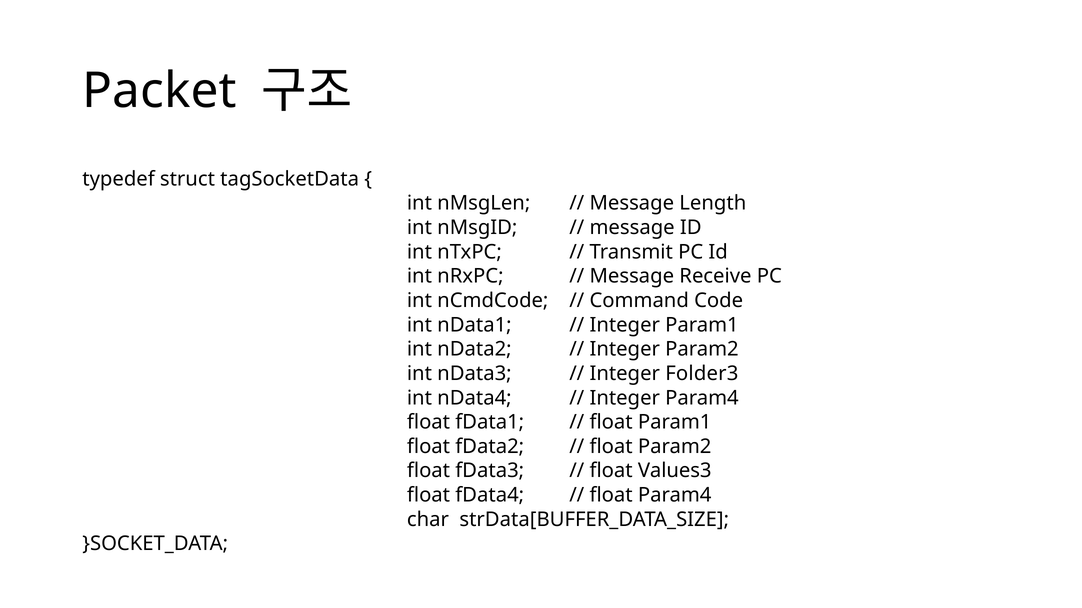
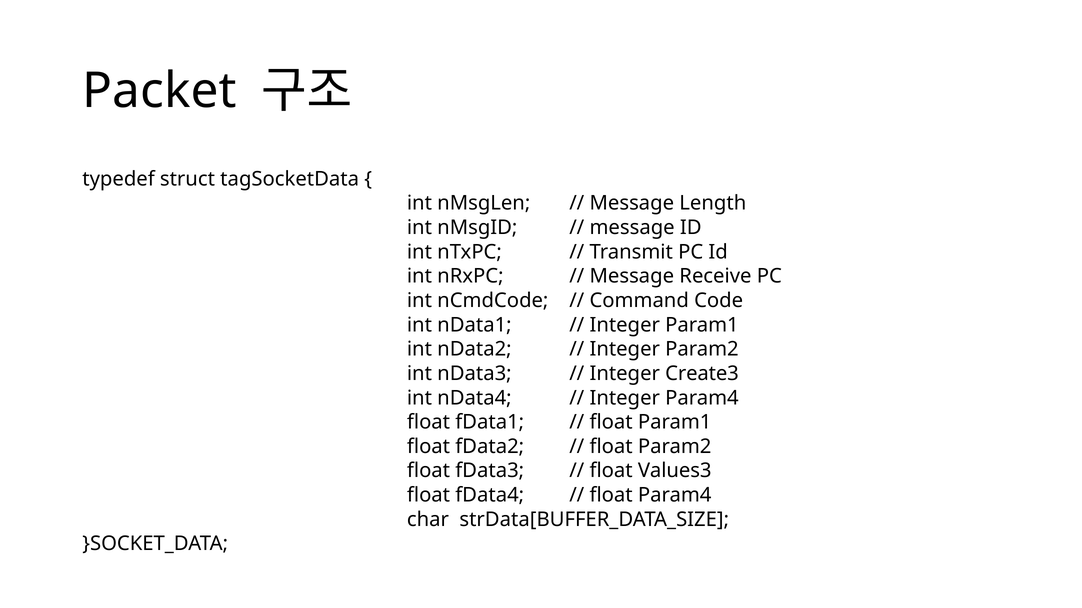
Folder3: Folder3 -> Create3
